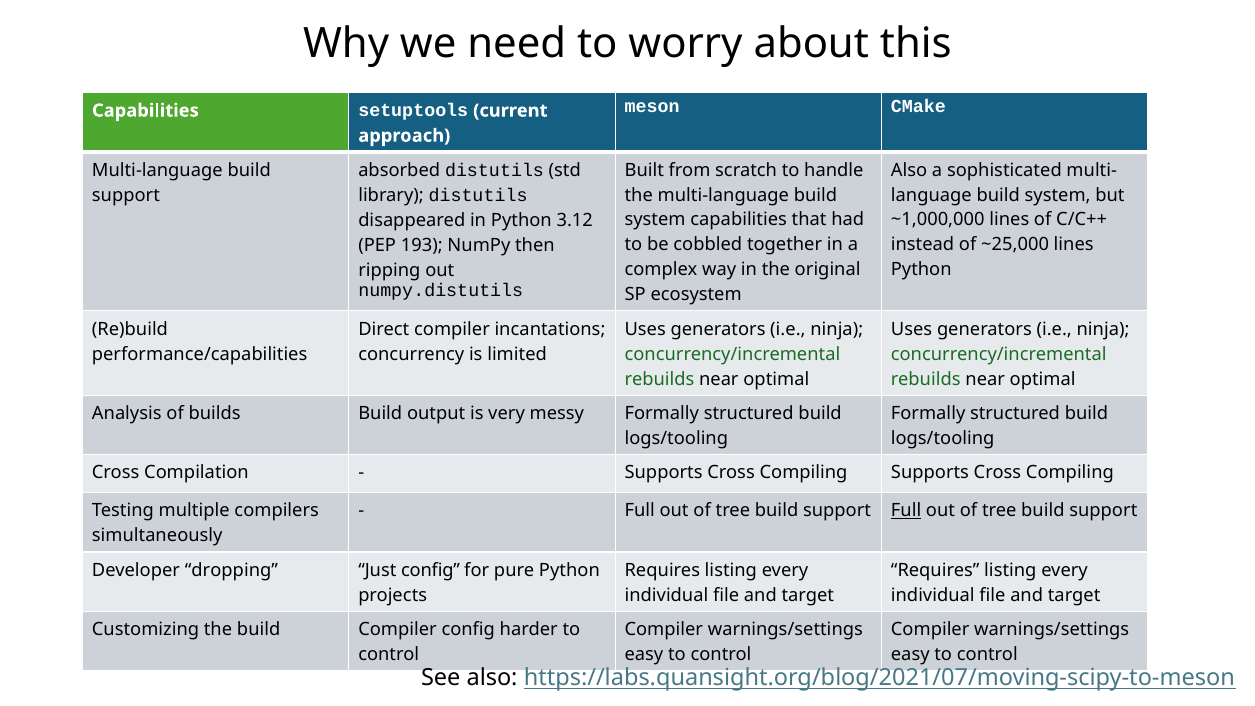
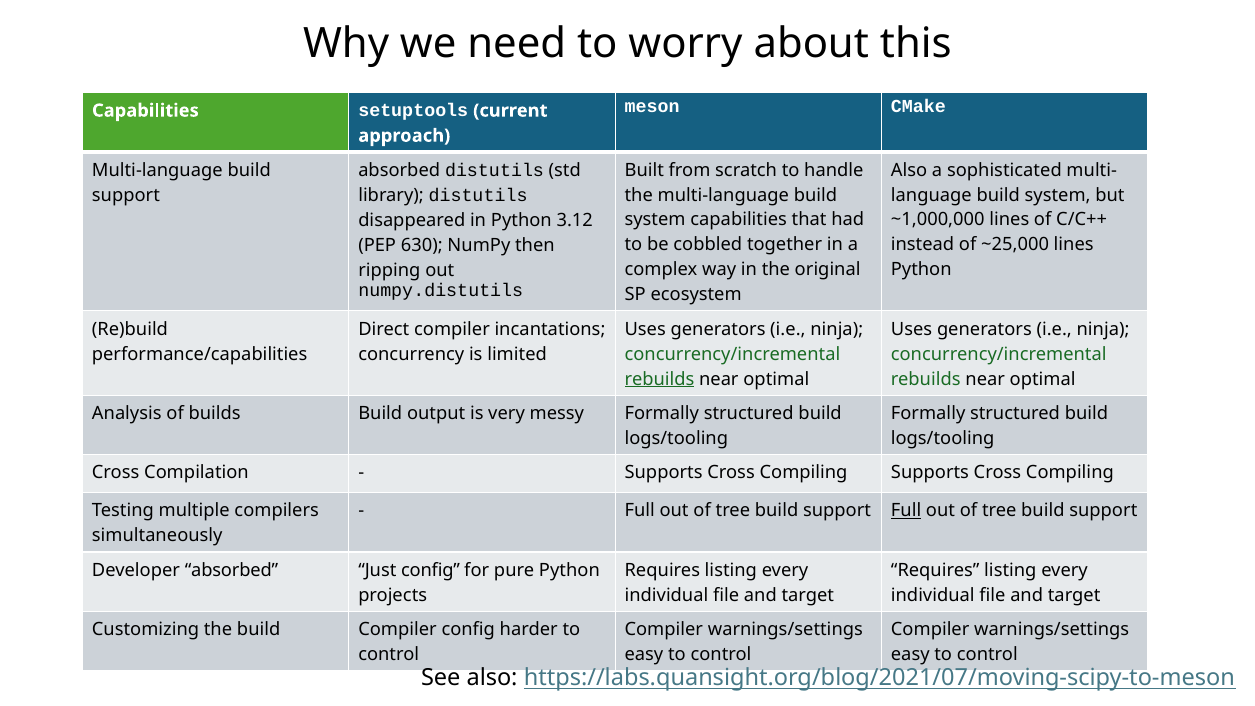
193: 193 -> 630
rebuilds at (659, 379) underline: none -> present
Developer dropping: dropping -> absorbed
